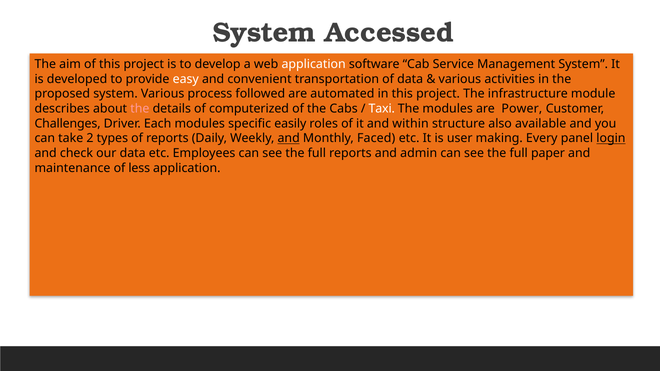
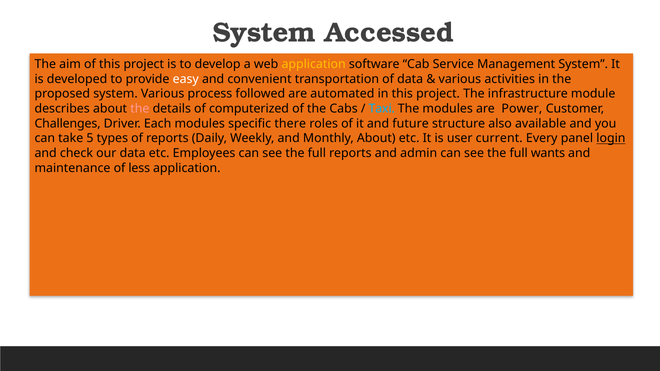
application at (314, 64) colour: white -> yellow
Taxi colour: white -> light blue
easily: easily -> there
within: within -> future
2: 2 -> 5
and at (289, 138) underline: present -> none
Monthly Faced: Faced -> About
making: making -> current
paper: paper -> wants
